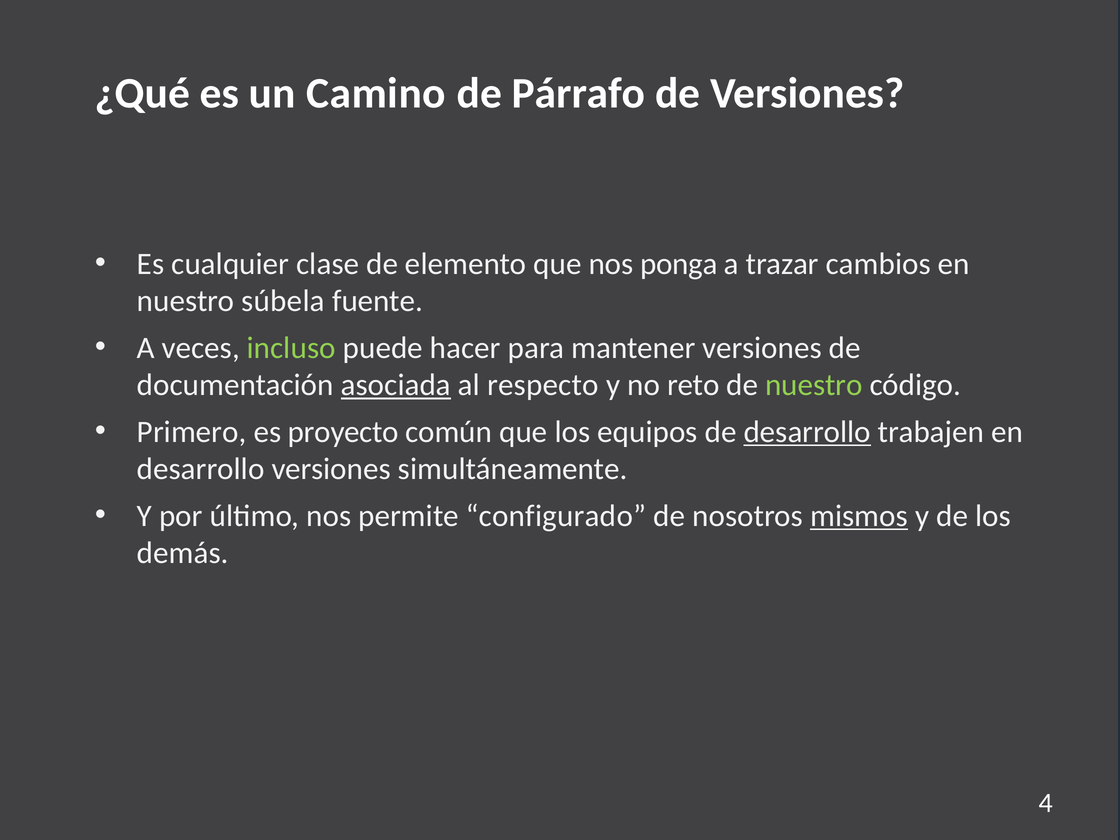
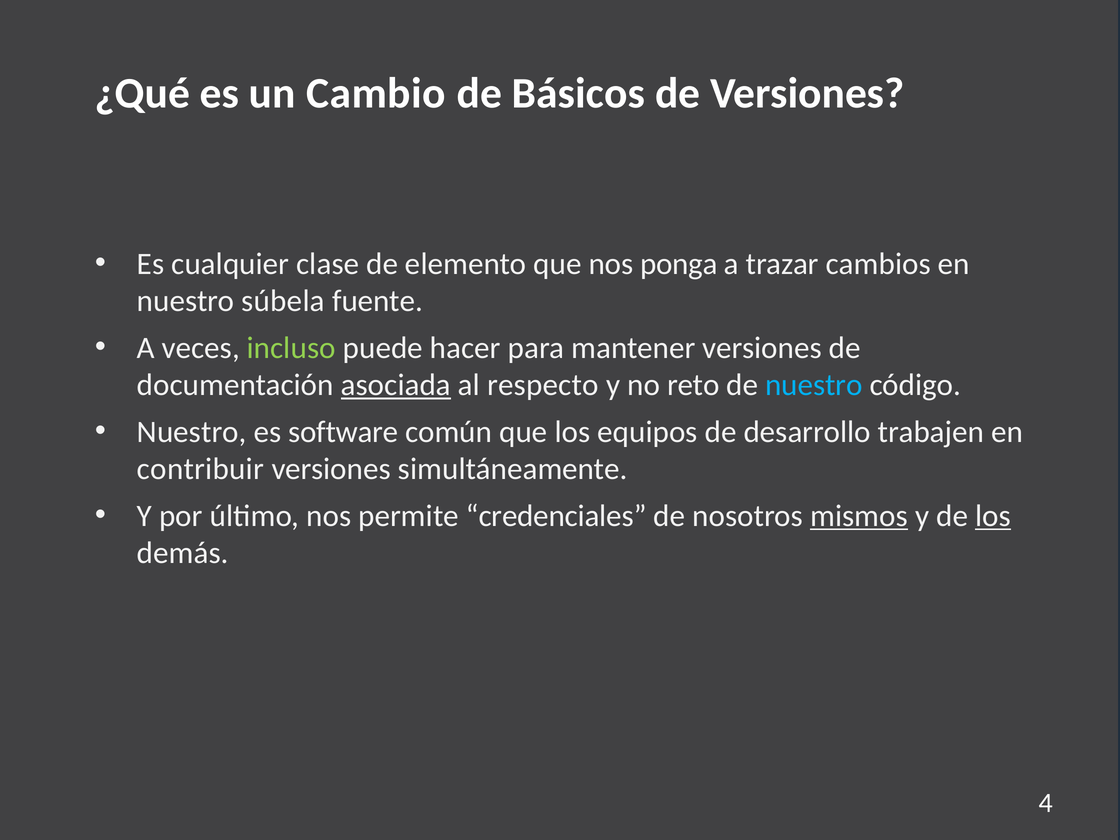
Camino: Camino -> Cambio
Párrafo: Párrafo -> Básicos
nuestro at (814, 385) colour: light green -> light blue
Primero at (192, 432): Primero -> Nuestro
proyecto: proyecto -> software
desarrollo at (807, 432) underline: present -> none
desarrollo at (201, 469): desarrollo -> contribuir
configurado: configurado -> credenciales
los at (993, 516) underline: none -> present
